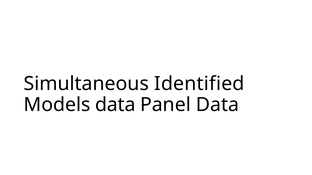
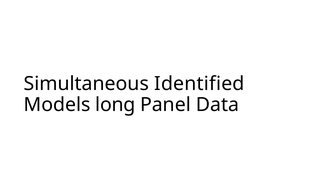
Models data: data -> long
